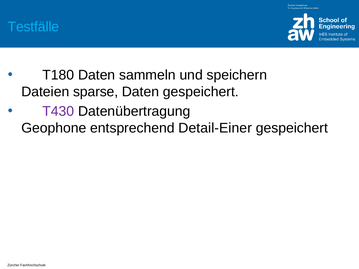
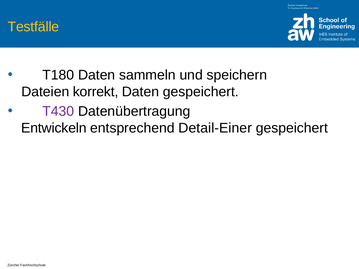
Testfälle colour: light blue -> yellow
sparse: sparse -> korrekt
Geophone: Geophone -> Entwickeln
